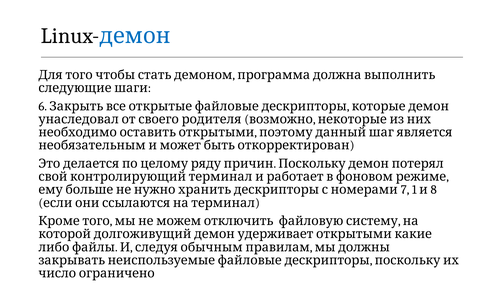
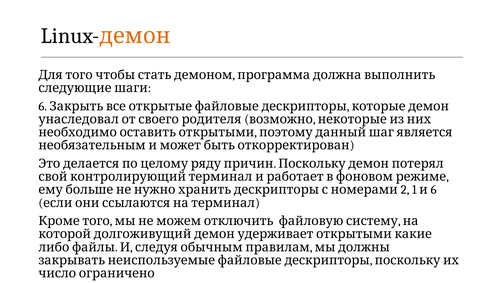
демон colour: blue -> orange
7: 7 -> 2
1 8: 8 -> 6
